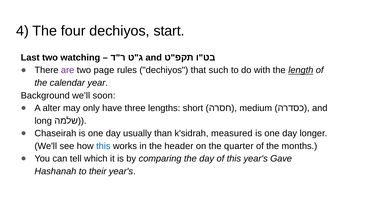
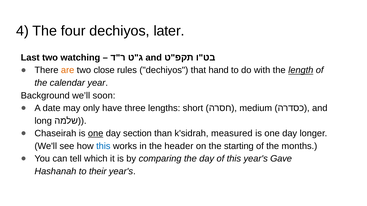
start: start -> later
are colour: purple -> orange
page: page -> close
such: such -> hand
alter: alter -> date
one at (96, 134) underline: none -> present
usually: usually -> section
quarter: quarter -> starting
